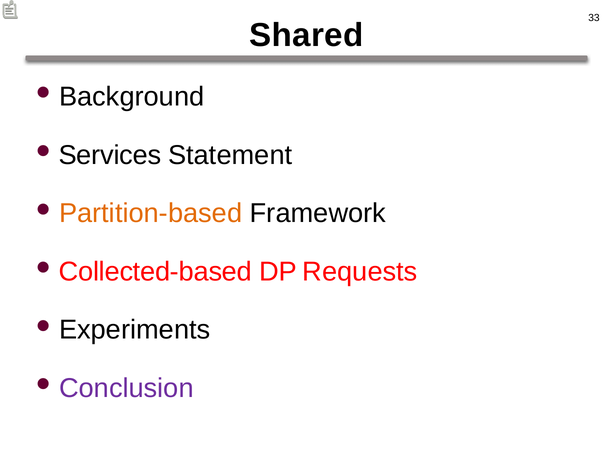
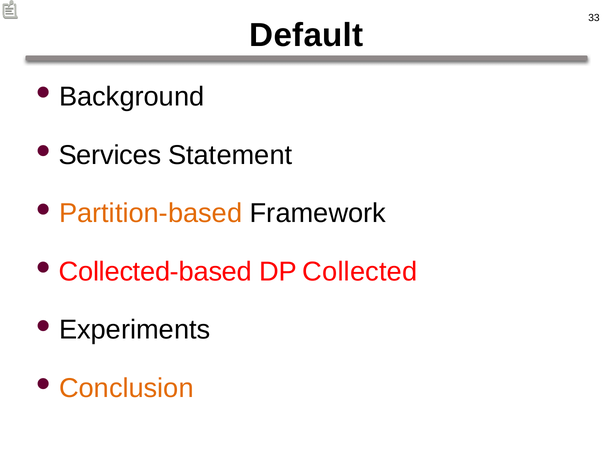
Shared: Shared -> Default
Requests: Requests -> Collected
Conclusion colour: purple -> orange
